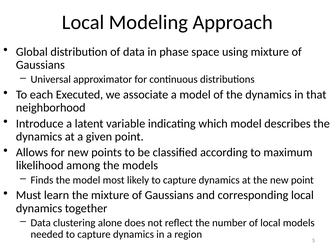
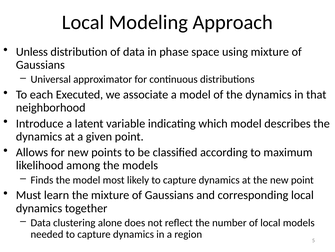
Global: Global -> Unless
